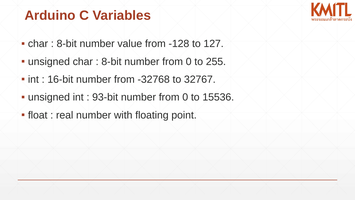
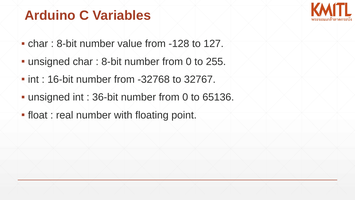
93-bit: 93-bit -> 36-bit
15536: 15536 -> 65136
